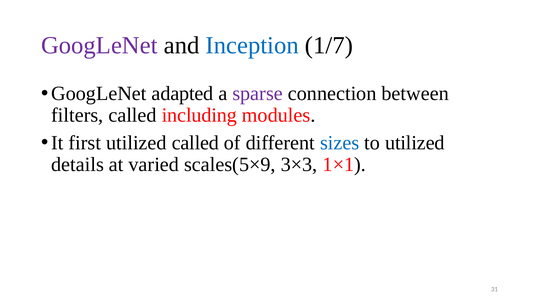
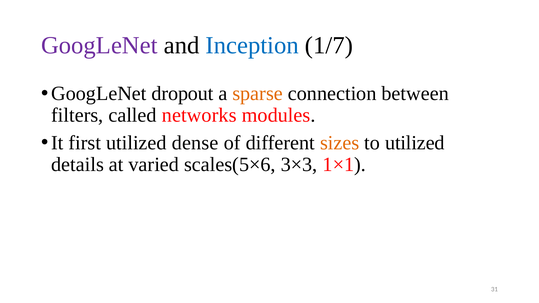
adapted: adapted -> dropout
sparse colour: purple -> orange
including: including -> networks
utilized called: called -> dense
sizes colour: blue -> orange
scales(5×9: scales(5×9 -> scales(5×6
